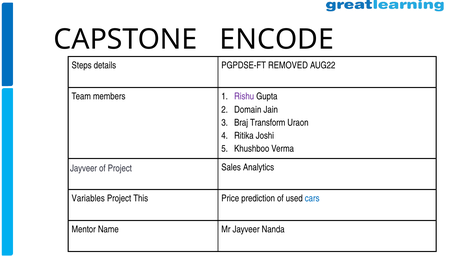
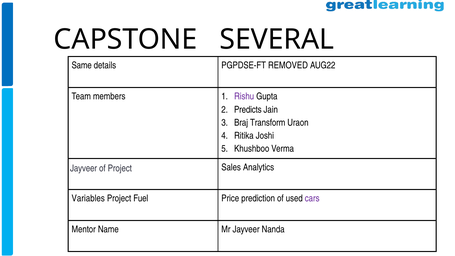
ENCODE: ENCODE -> SEVERAL
Steps: Steps -> Same
Domain: Domain -> Predicts
This: This -> Fuel
cars colour: blue -> purple
